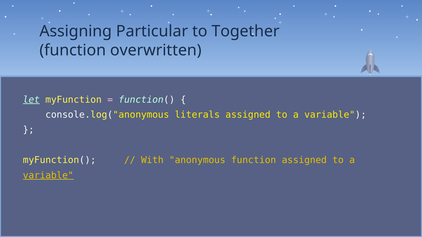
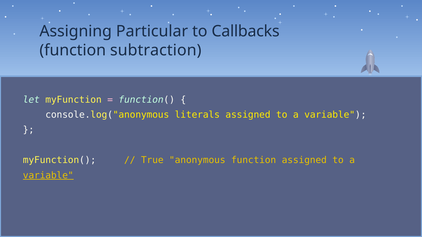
Together: Together -> Callbacks
overwritten: overwritten -> subtraction
let underline: present -> none
With: With -> True
